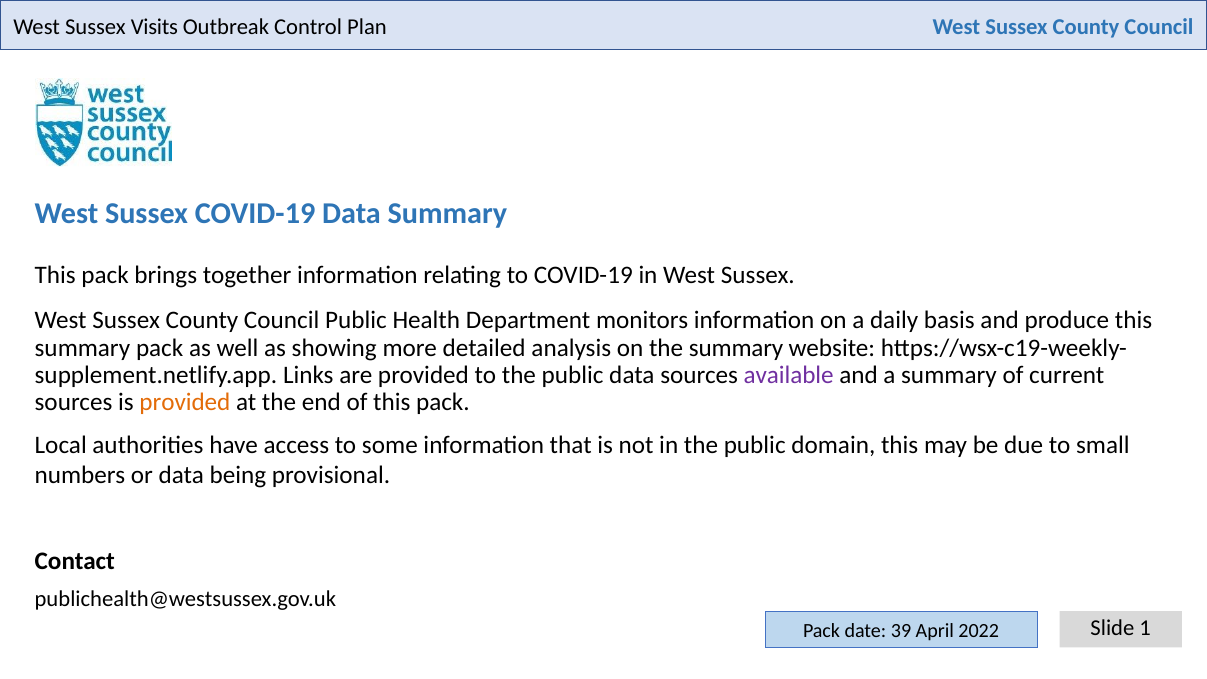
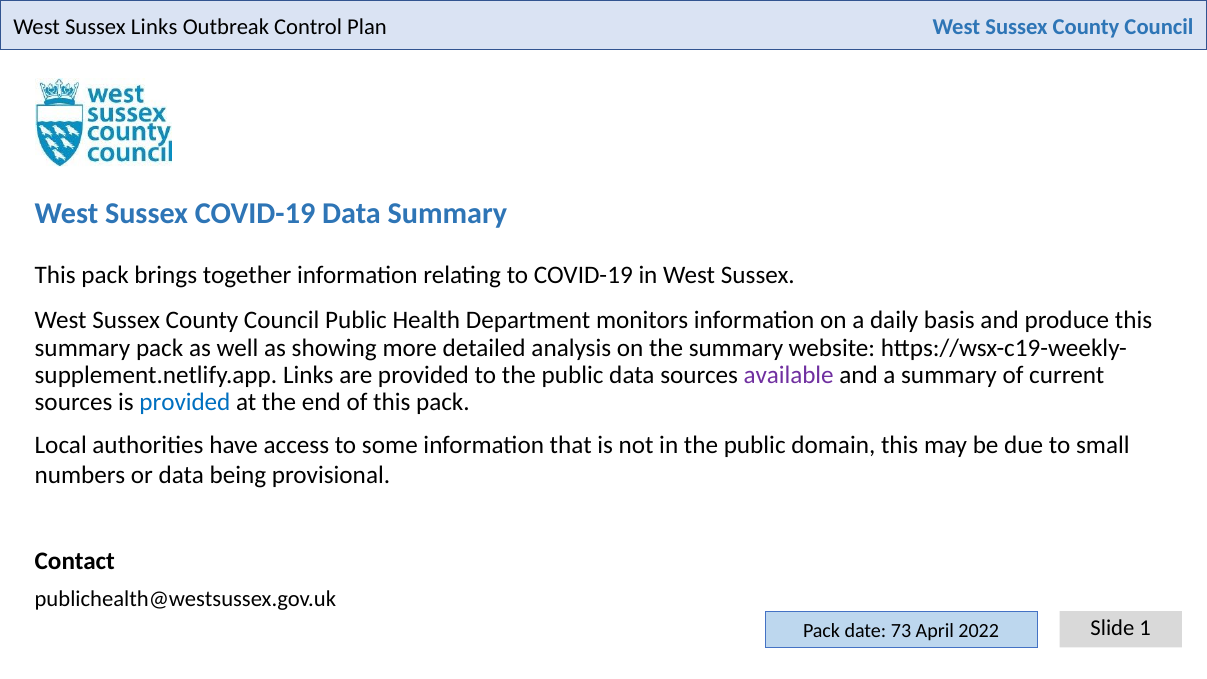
Sussex Visits: Visits -> Links
provided at (185, 402) colour: orange -> blue
39: 39 -> 73
